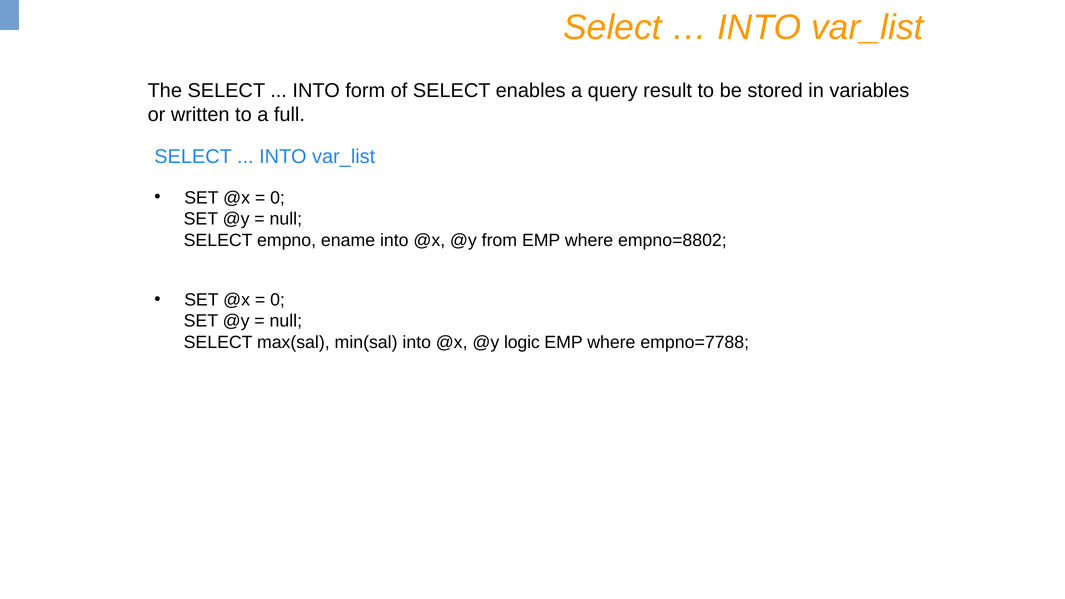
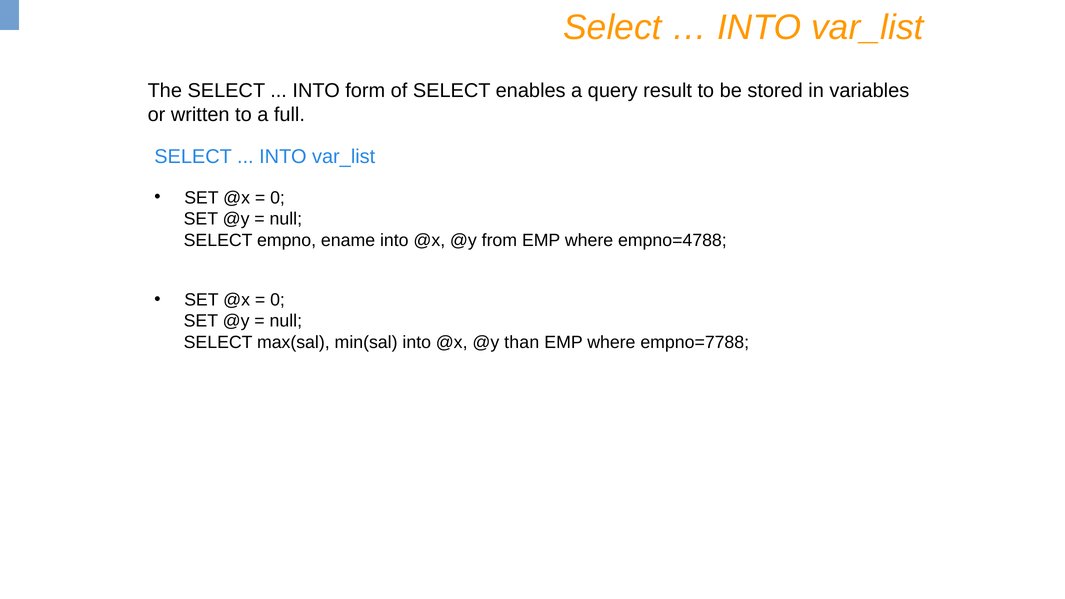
empno=8802: empno=8802 -> empno=4788
logic: logic -> than
